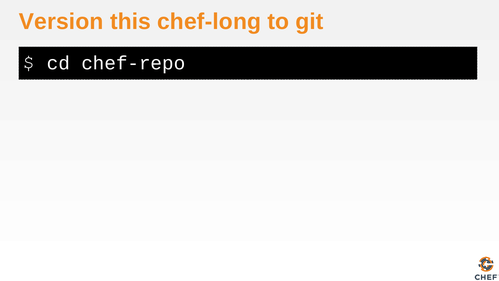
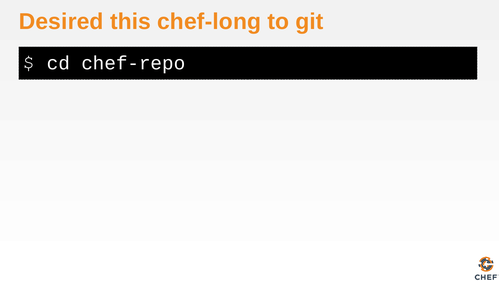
Version: Version -> Desired
